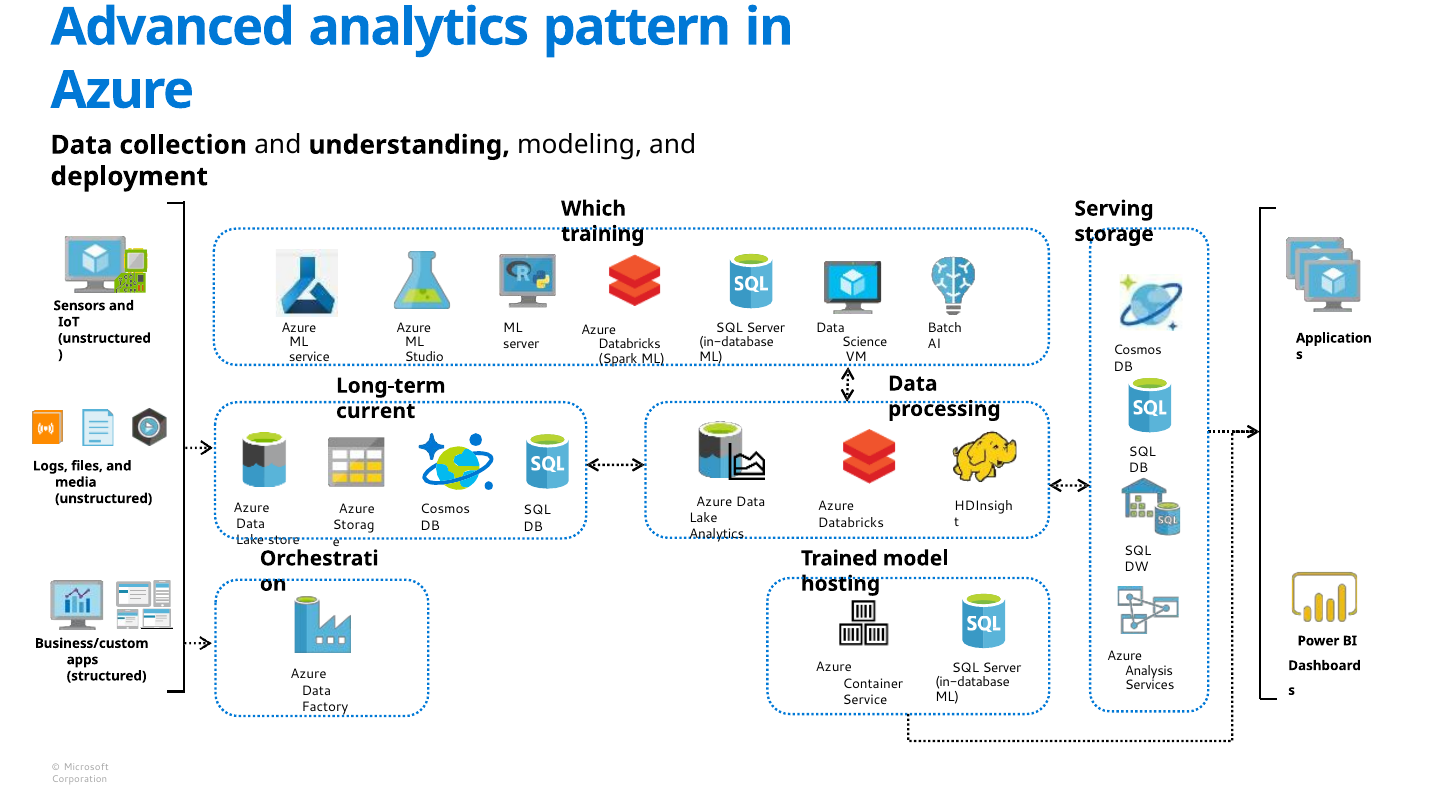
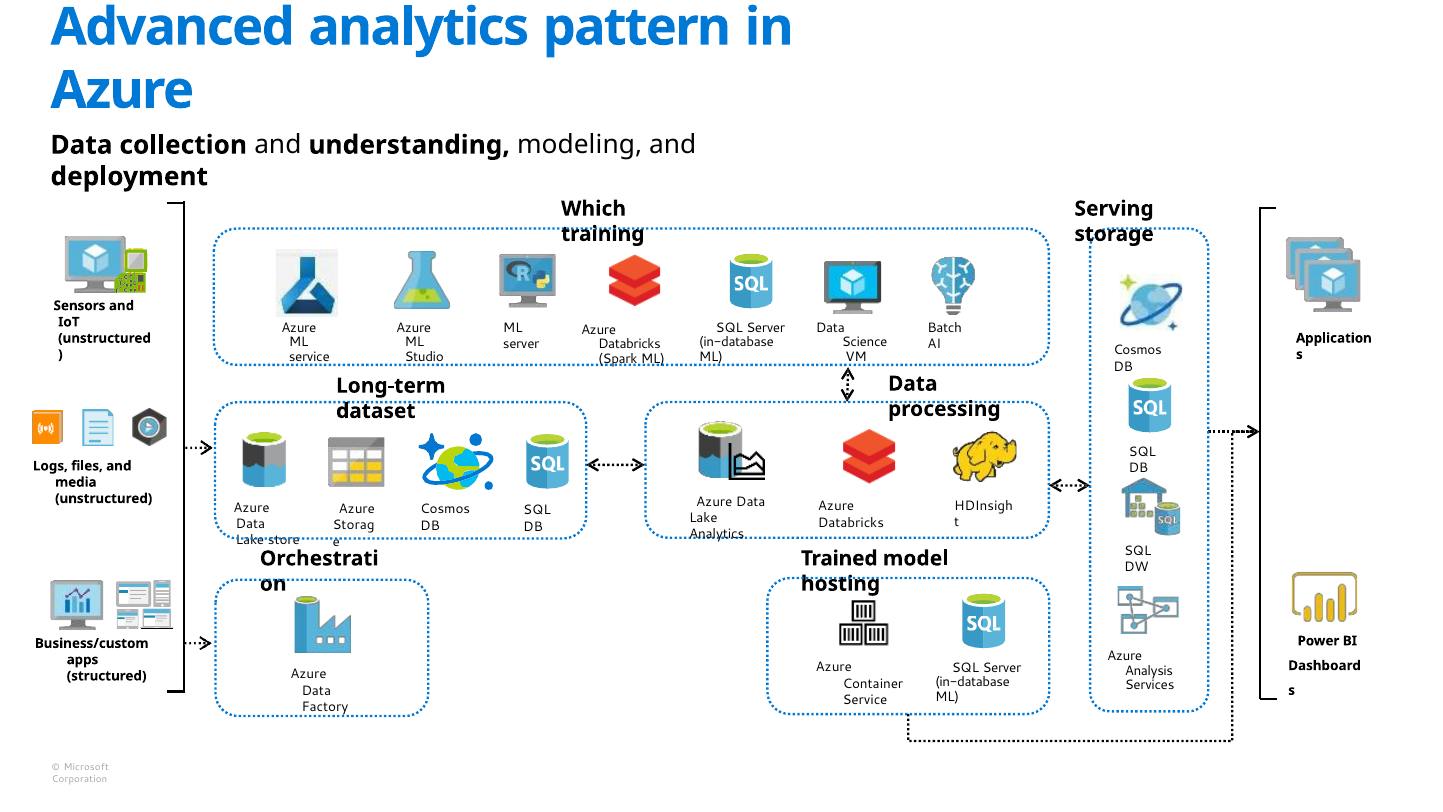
current: current -> dataset
